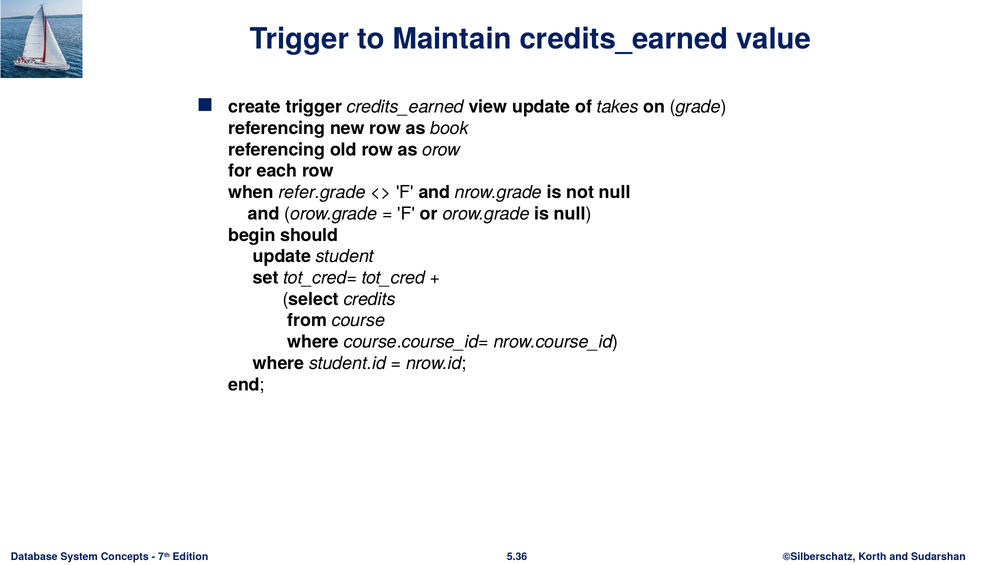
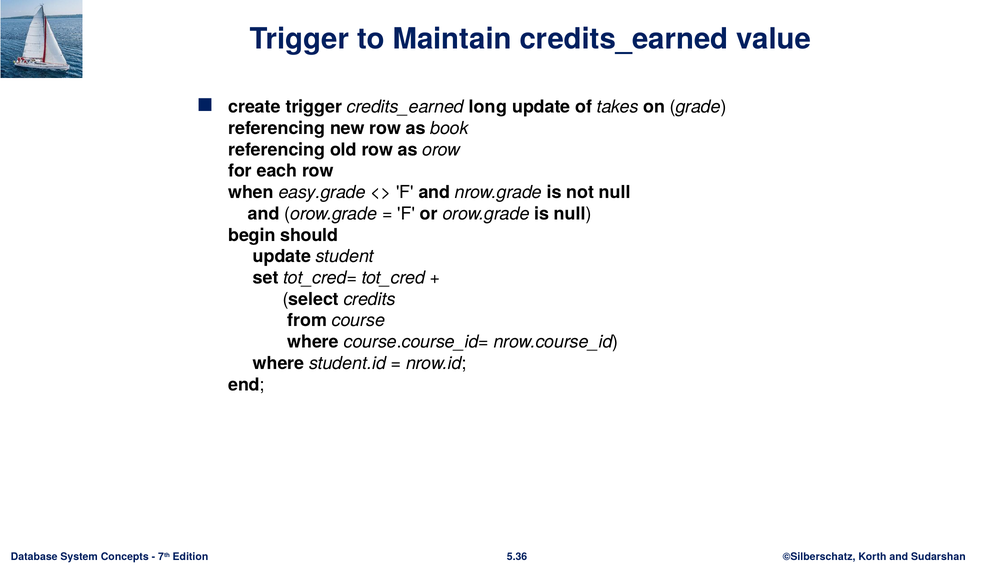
view: view -> long
refer.grade: refer.grade -> easy.grade
